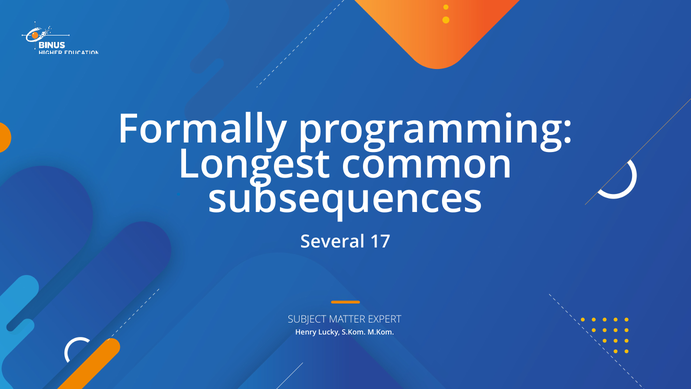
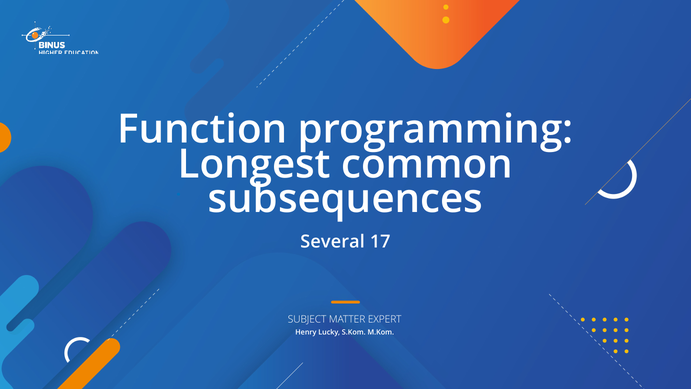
Formally: Formally -> Function
